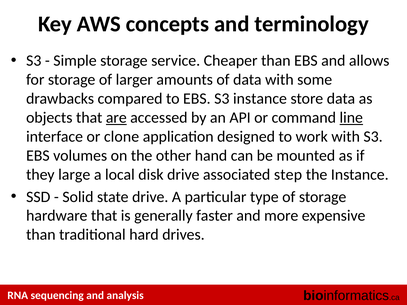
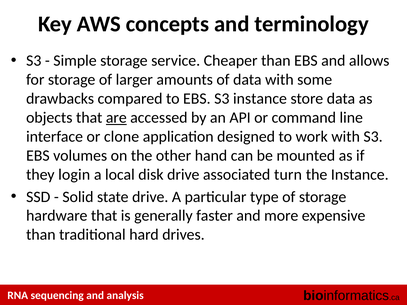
line underline: present -> none
large: large -> login
step: step -> turn
